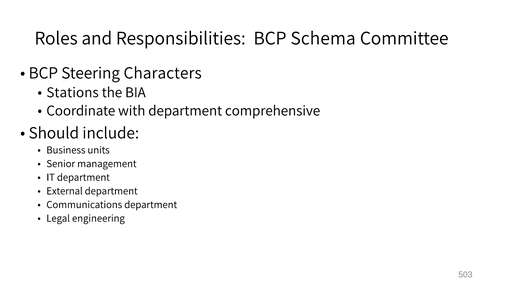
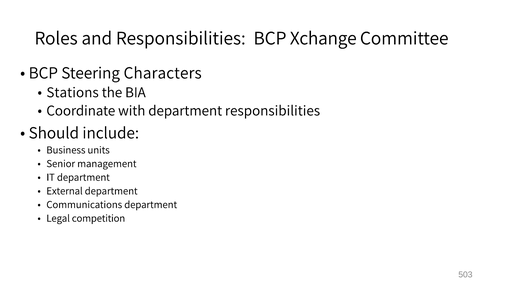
Schema: Schema -> Xchange
department comprehensive: comprehensive -> responsibilities
engineering: engineering -> competition
